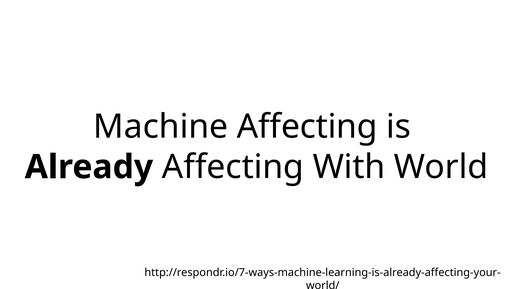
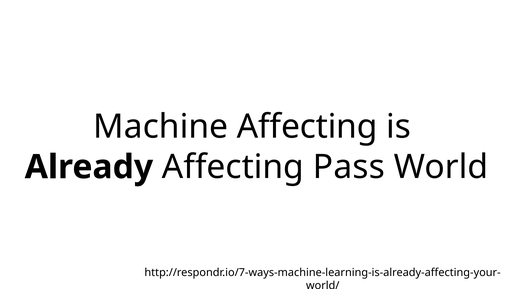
With: With -> Pass
